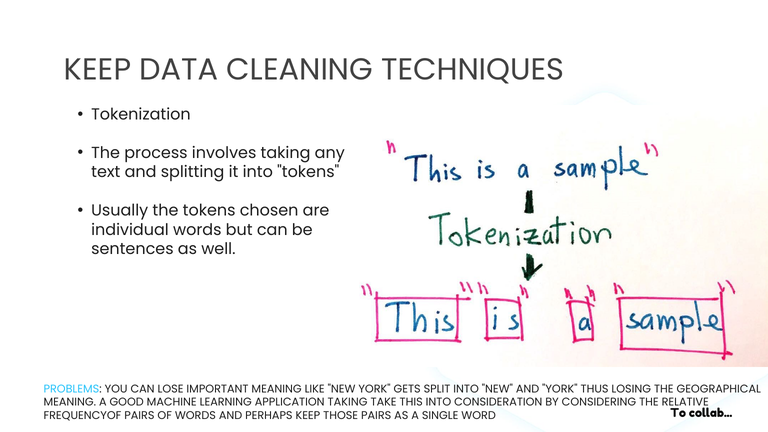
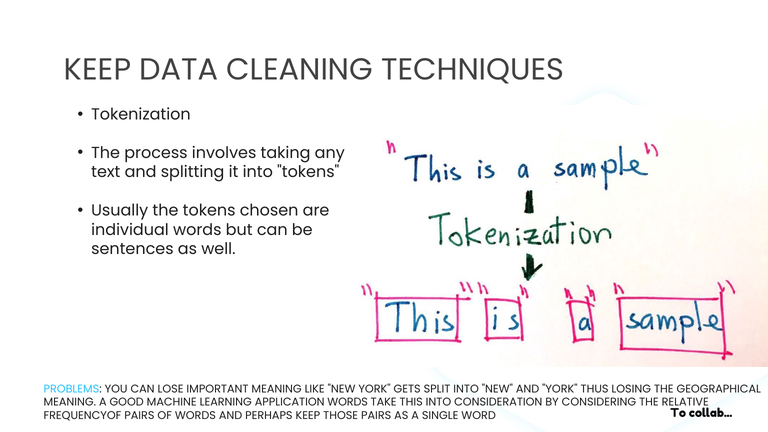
APPLICATION TAKING: TAKING -> WORDS
